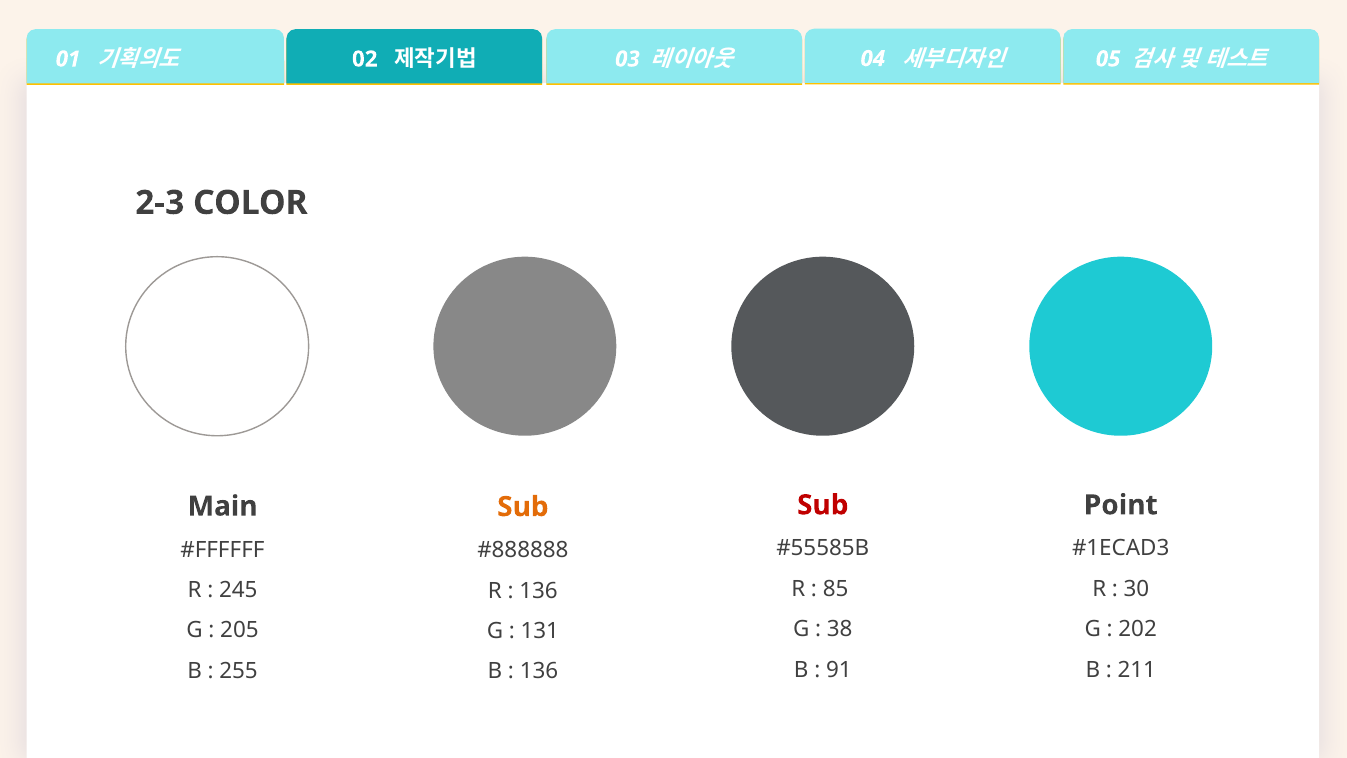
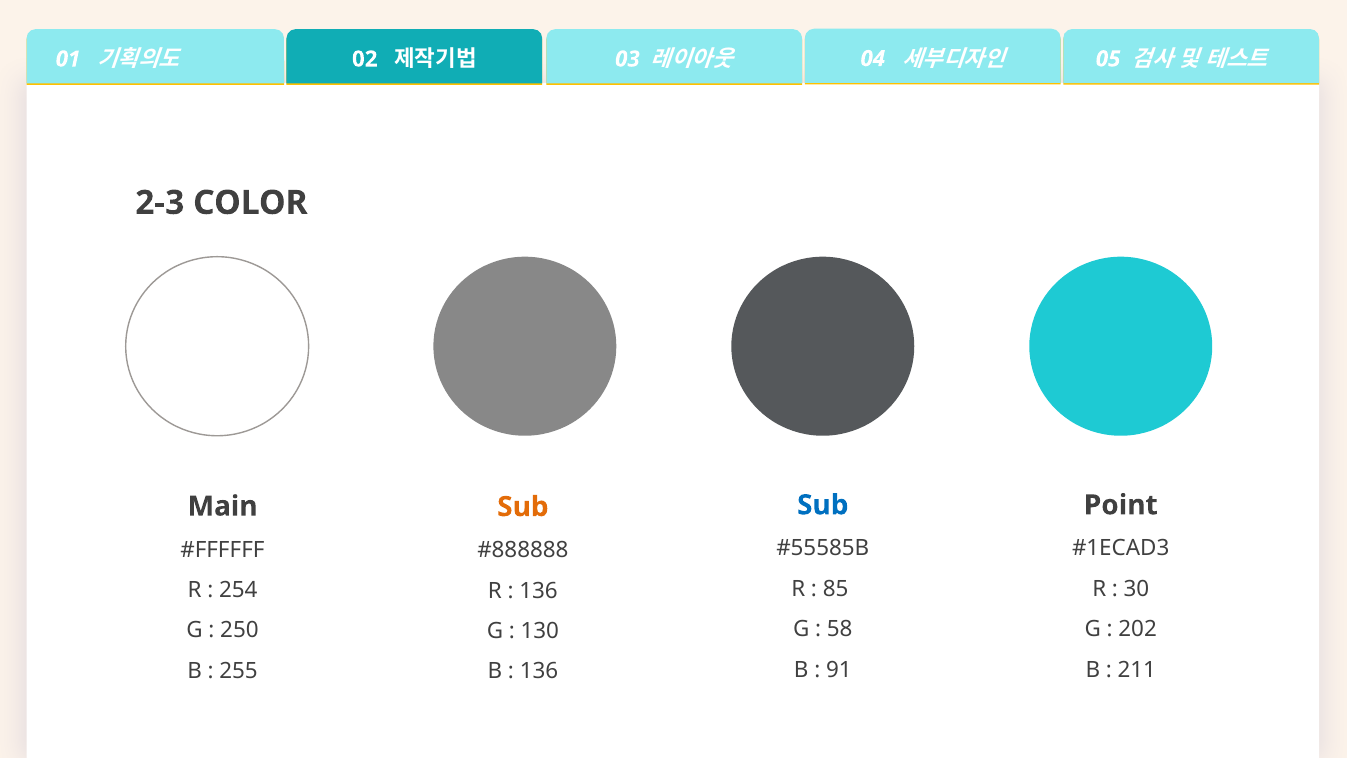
Sub at (823, 505) colour: red -> blue
245: 245 -> 254
38: 38 -> 58
205: 205 -> 250
131: 131 -> 130
